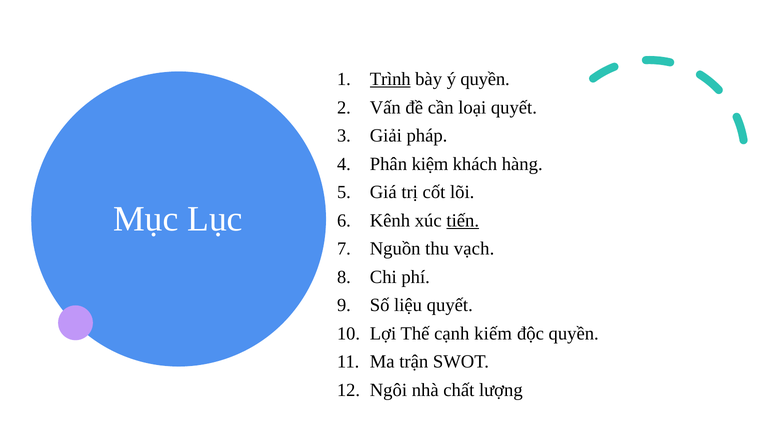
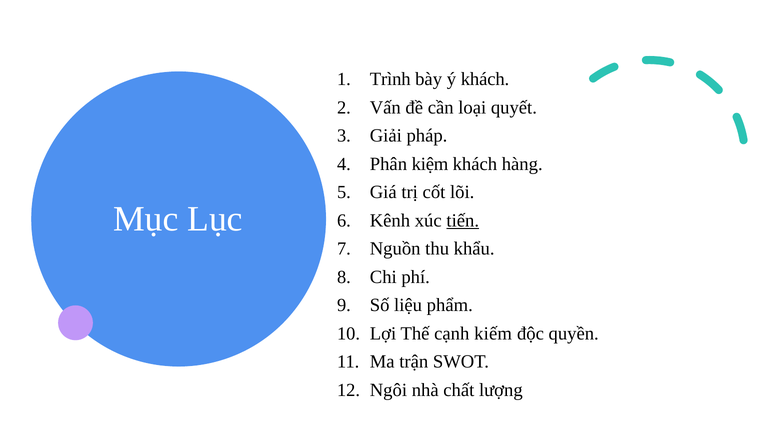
Trình underline: present -> none
ý quyền: quyền -> khách
vạch: vạch -> khẩu
liệu quyết: quyết -> phẩm
